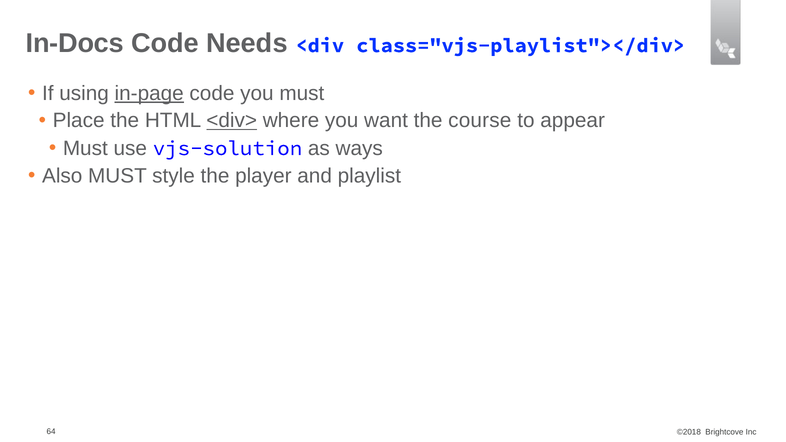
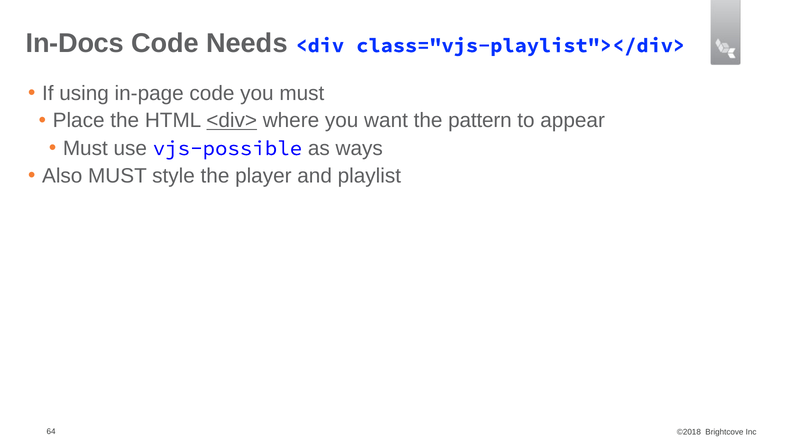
in-page underline: present -> none
course: course -> pattern
vjs-solution: vjs-solution -> vjs-possible
